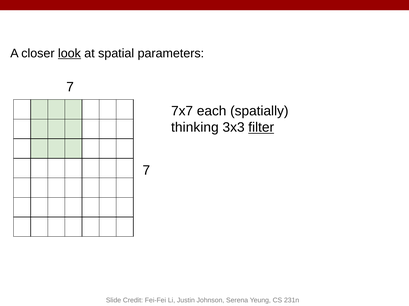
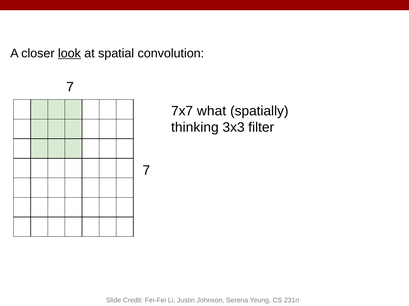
parameters: parameters -> convolution
each: each -> what
filter underline: present -> none
